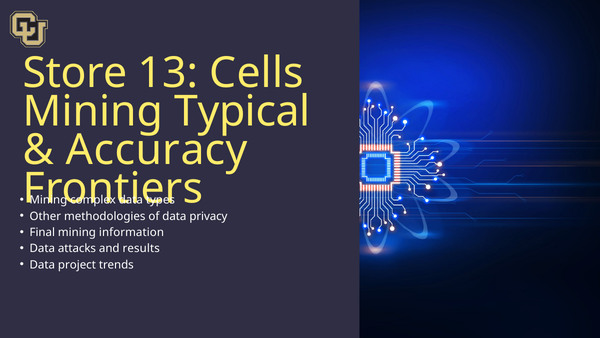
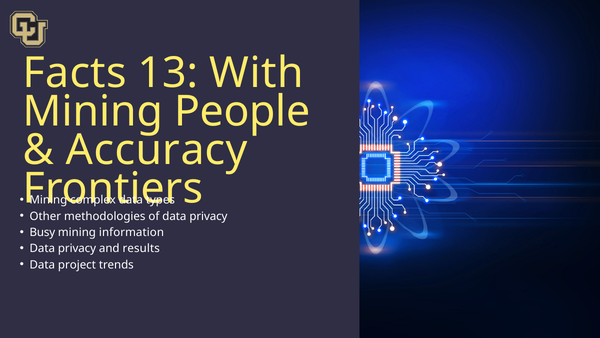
Store: Store -> Facts
Cells: Cells -> With
Typical: Typical -> People
Final: Final -> Busy
attacks at (77, 248): attacks -> privacy
